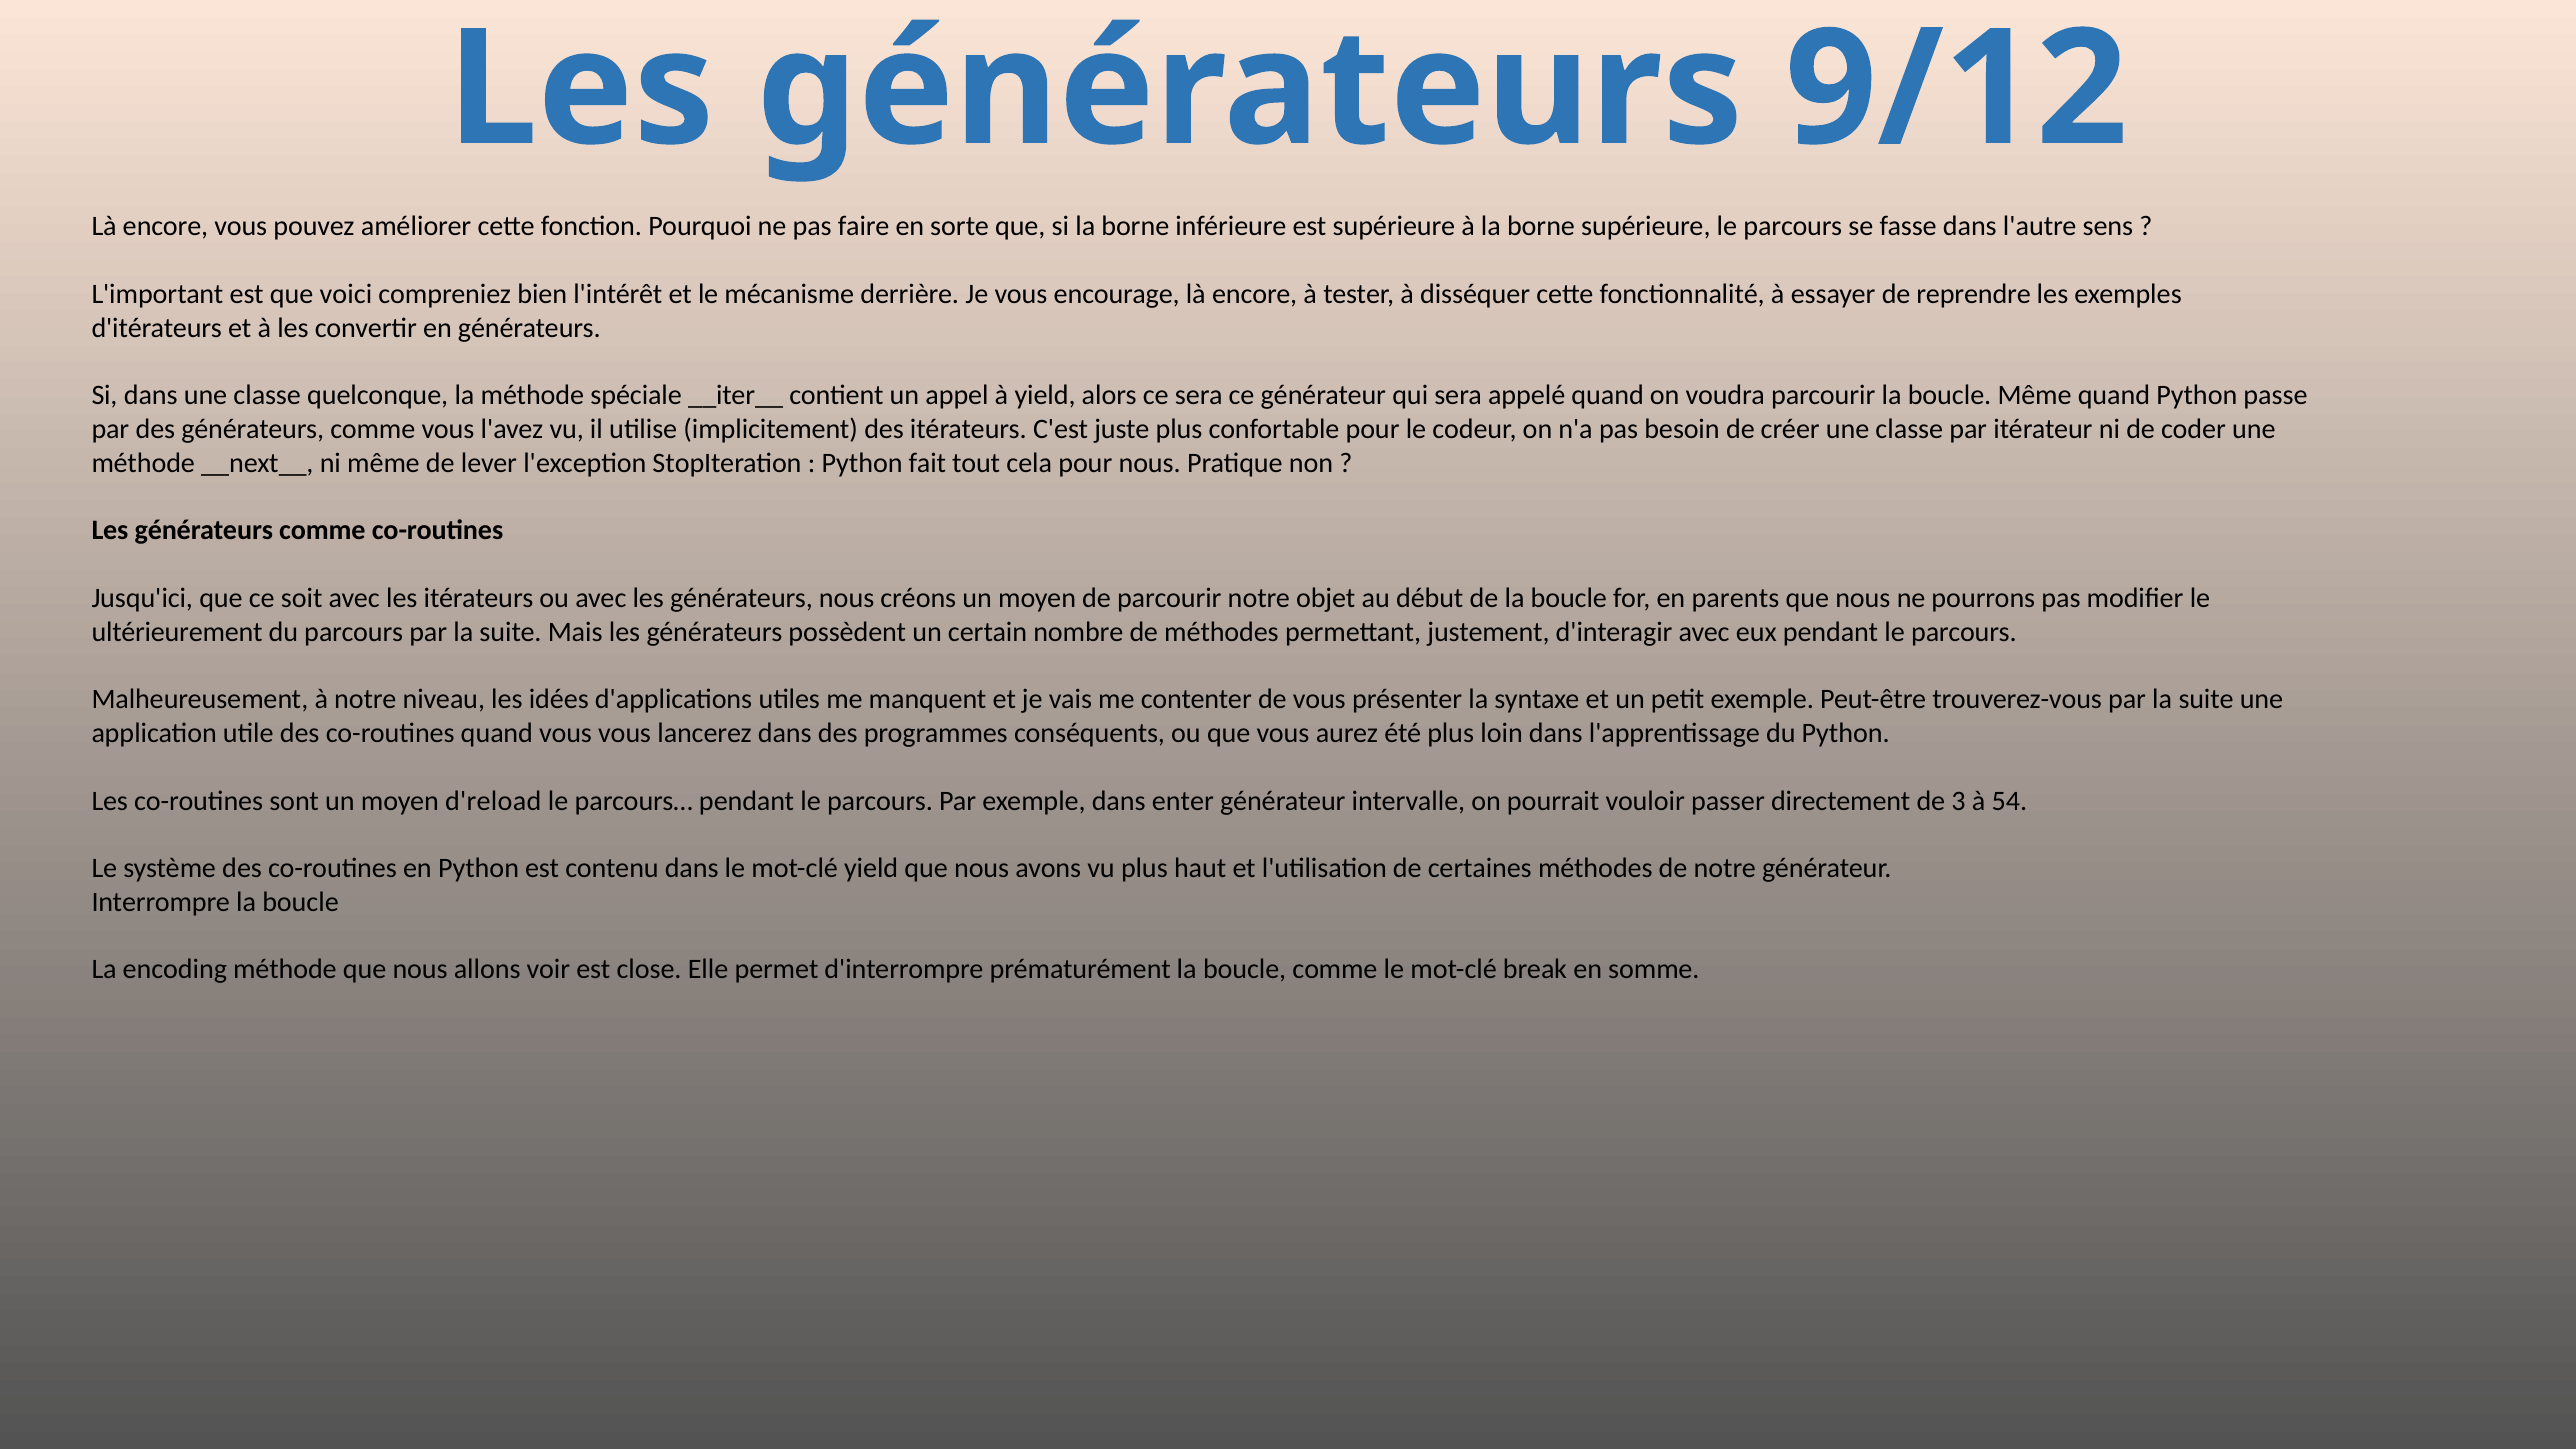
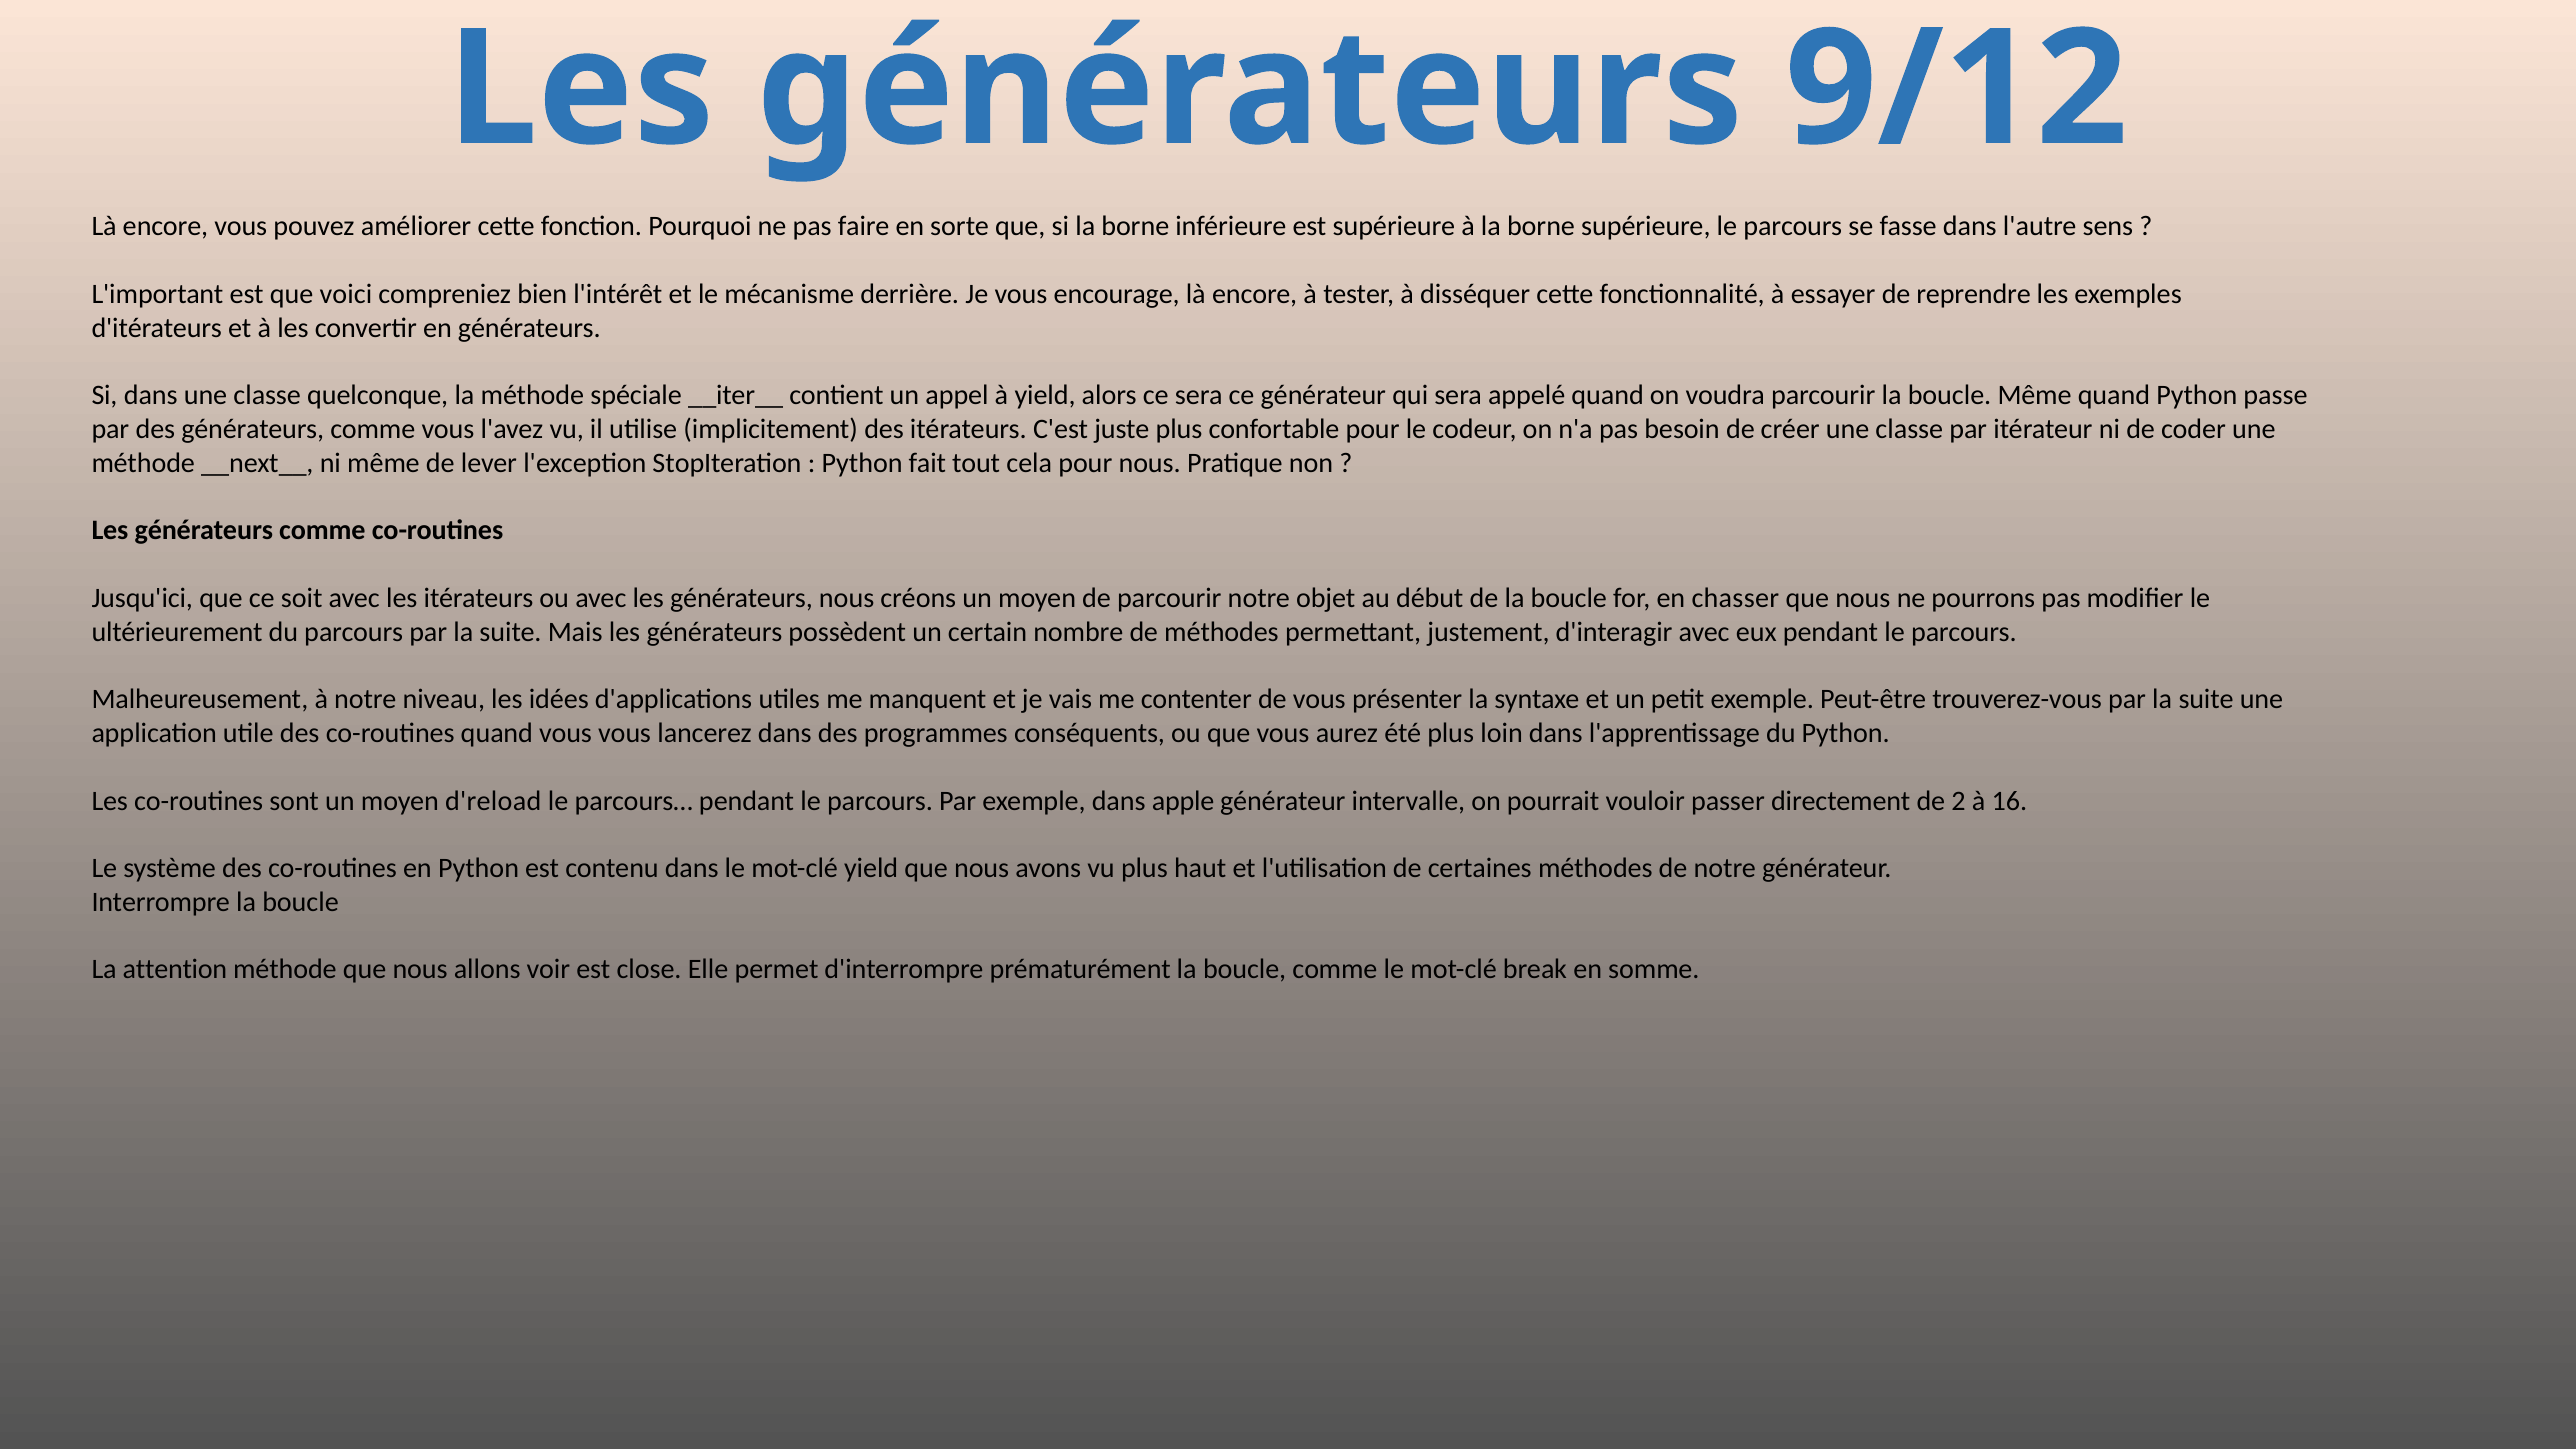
parents: parents -> chasser
enter: enter -> apple
3: 3 -> 2
54: 54 -> 16
encoding: encoding -> attention
